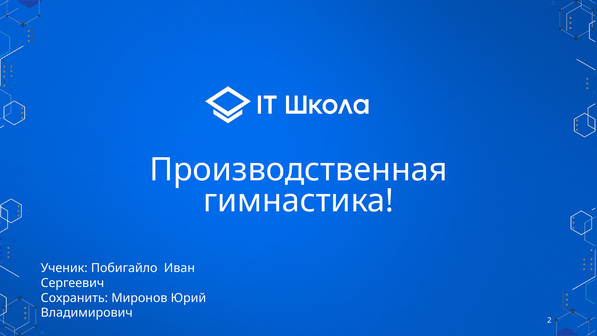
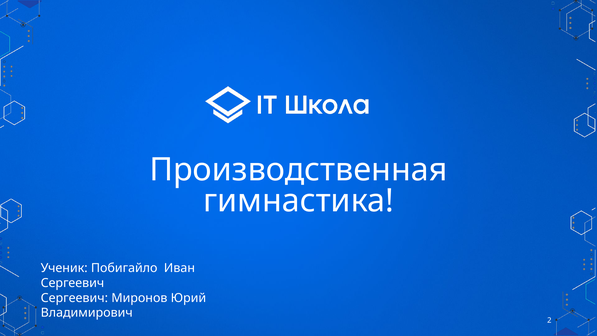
Сохранить at (74, 298): Сохранить -> Сергеевич
